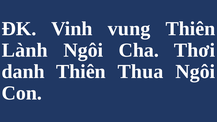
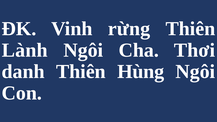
vung: vung -> rừng
Thua: Thua -> Hùng
